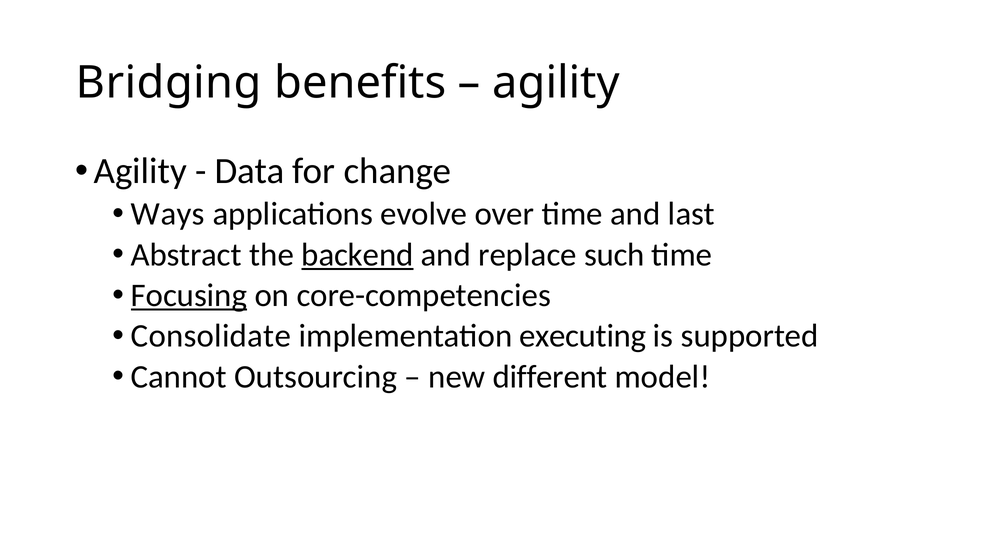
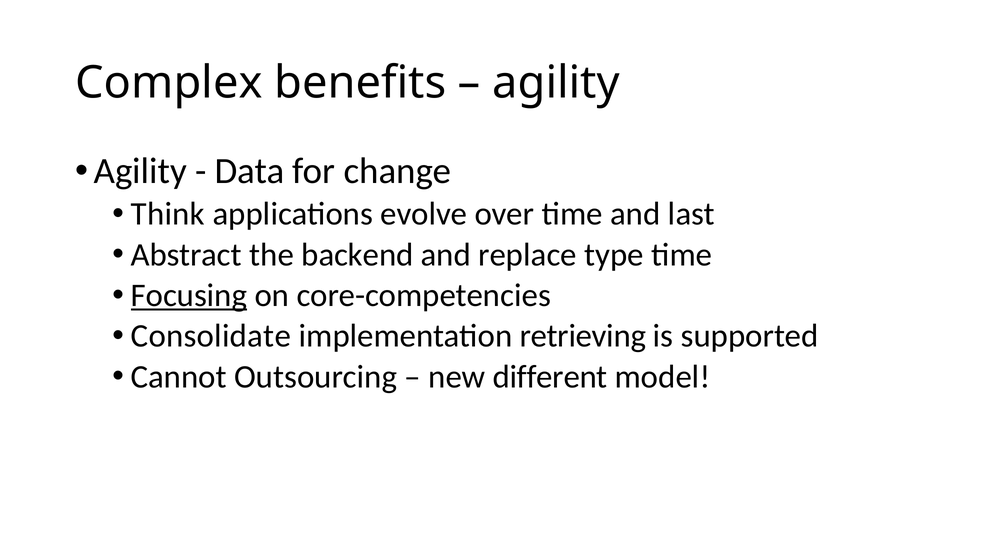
Bridging: Bridging -> Complex
Ways: Ways -> Think
backend underline: present -> none
such: such -> type
executing: executing -> retrieving
